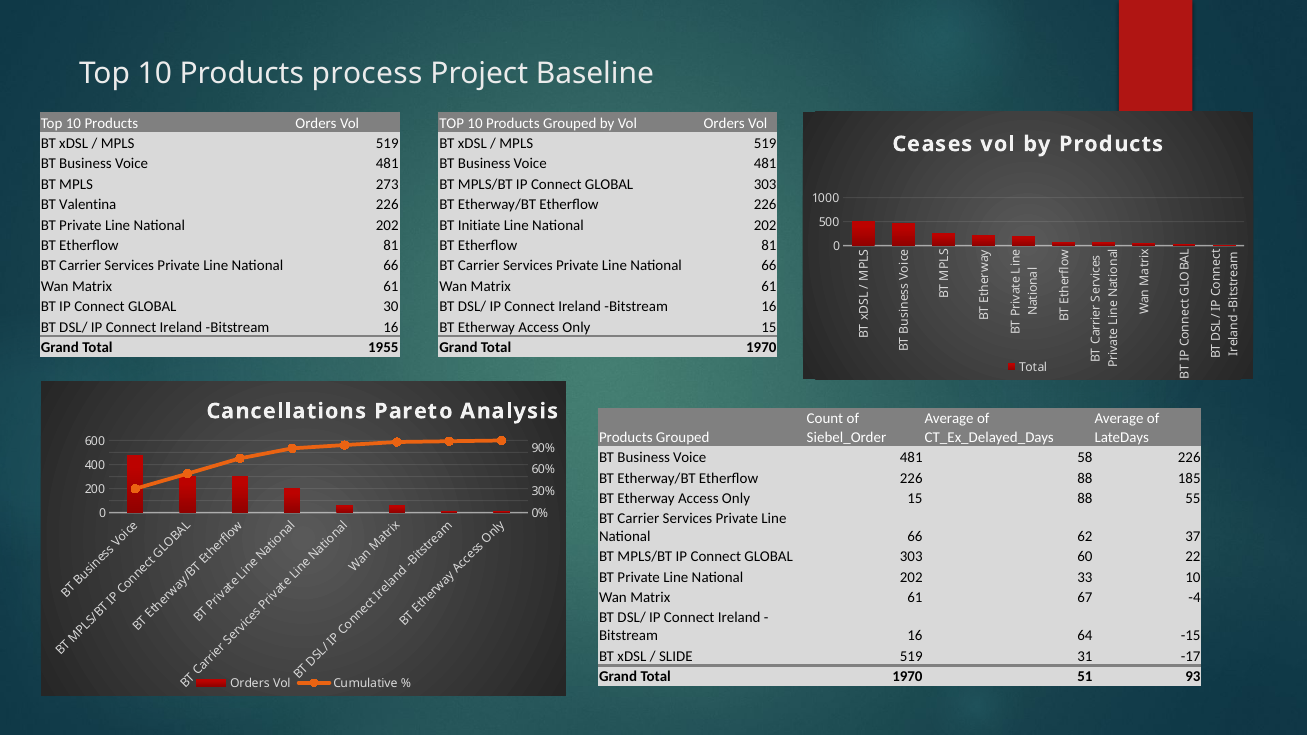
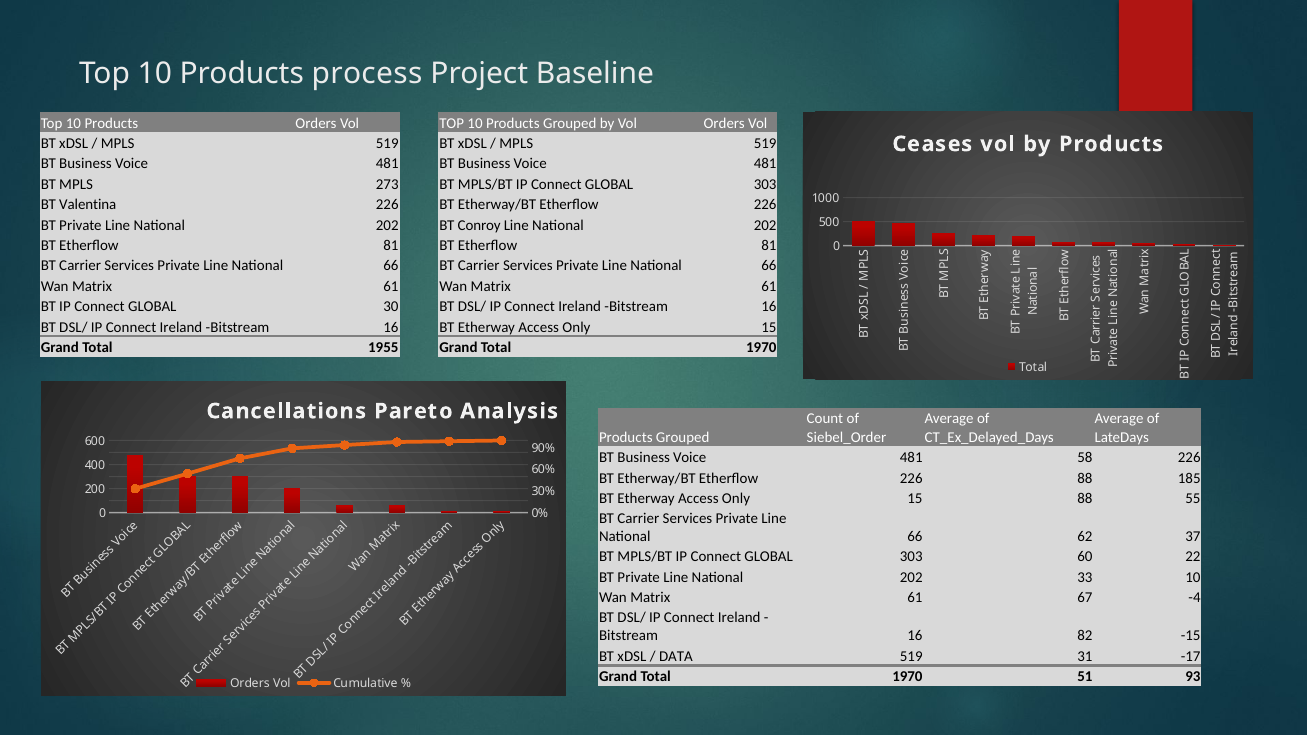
Initiate: Initiate -> Conroy
64: 64 -> 82
SLIDE: SLIDE -> DATA
